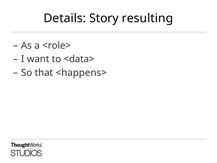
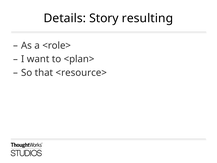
<data>: <data> -> <plan>
<happens>: <happens> -> <resource>
